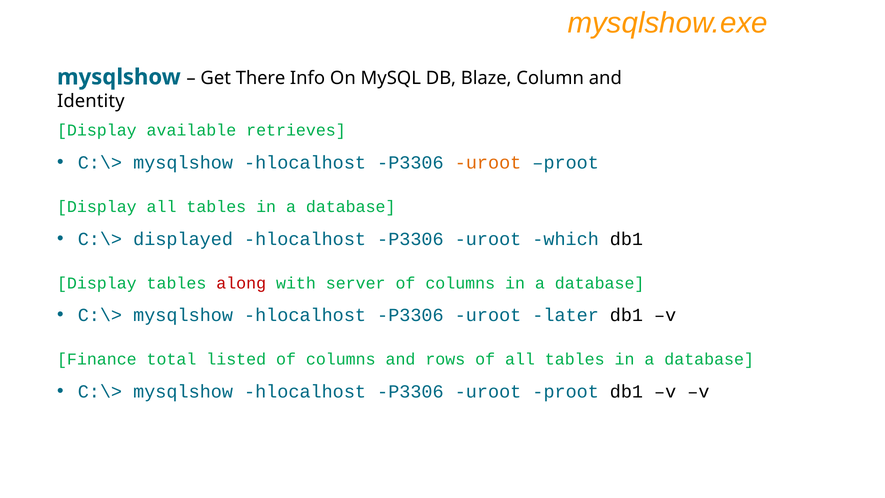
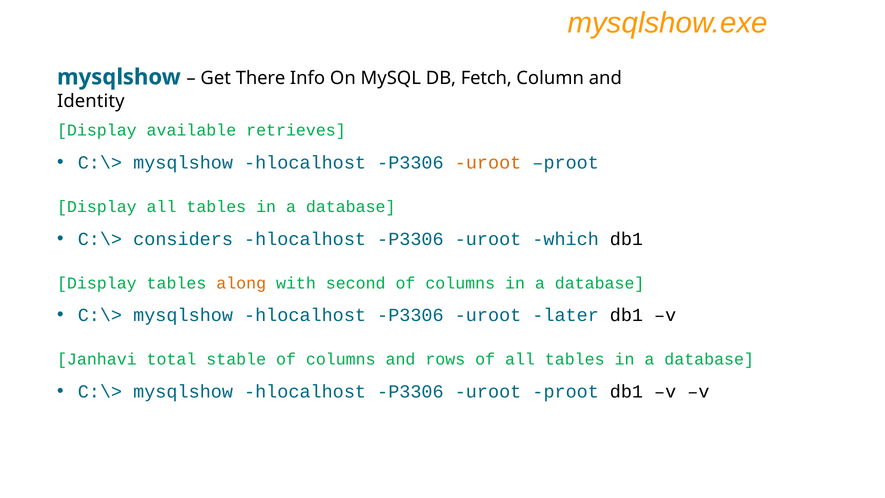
Blaze: Blaze -> Fetch
displayed: displayed -> considers
along colour: red -> orange
server: server -> second
Finance: Finance -> Janhavi
listed: listed -> stable
